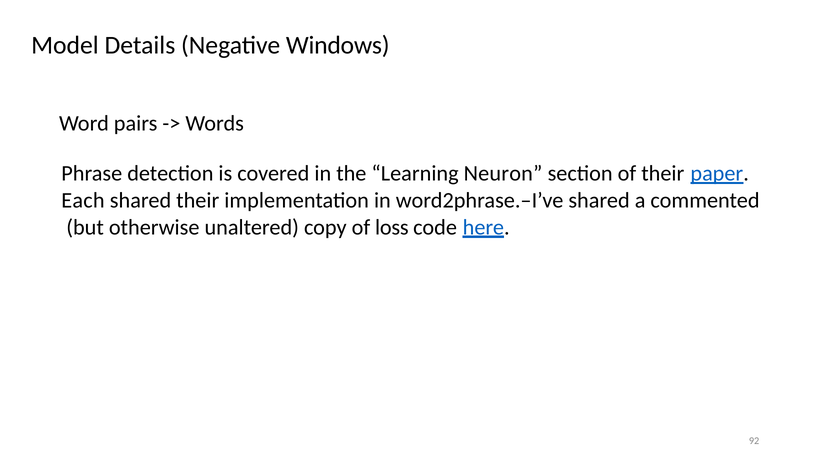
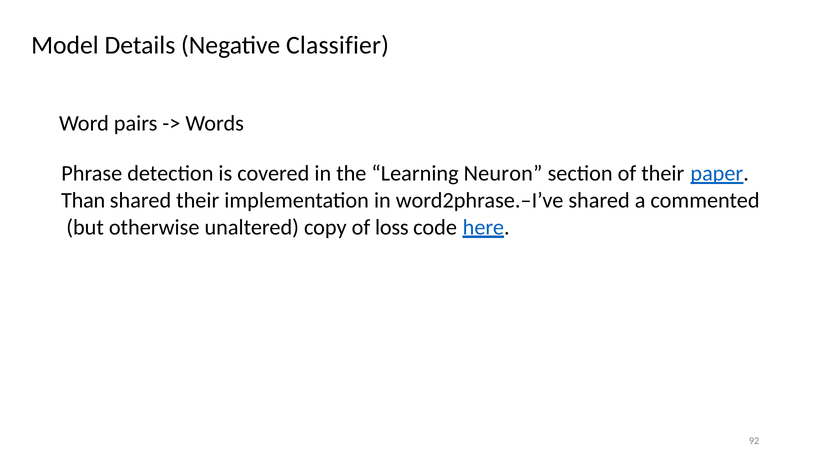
Windows: Windows -> Classifier
Each: Each -> Than
